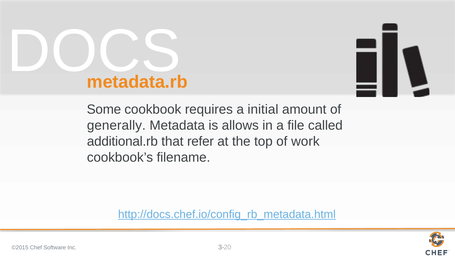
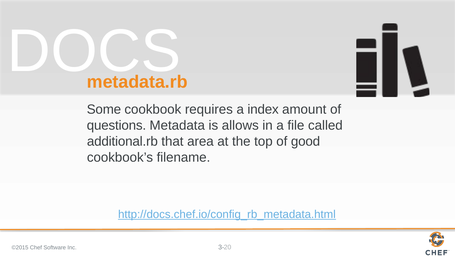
initial: initial -> index
generally: generally -> questions
refer: refer -> area
work: work -> good
